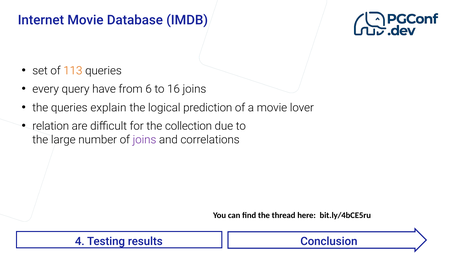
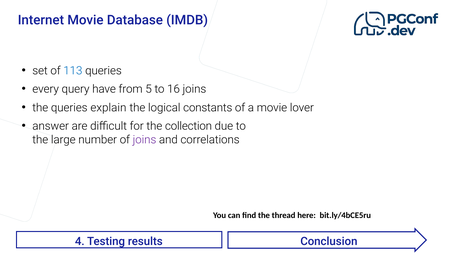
113 colour: orange -> blue
6: 6 -> 5
prediction: prediction -> constants
relation: relation -> answer
